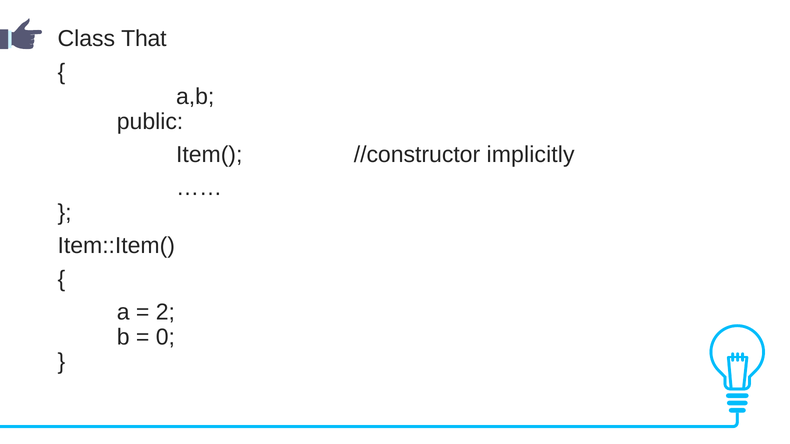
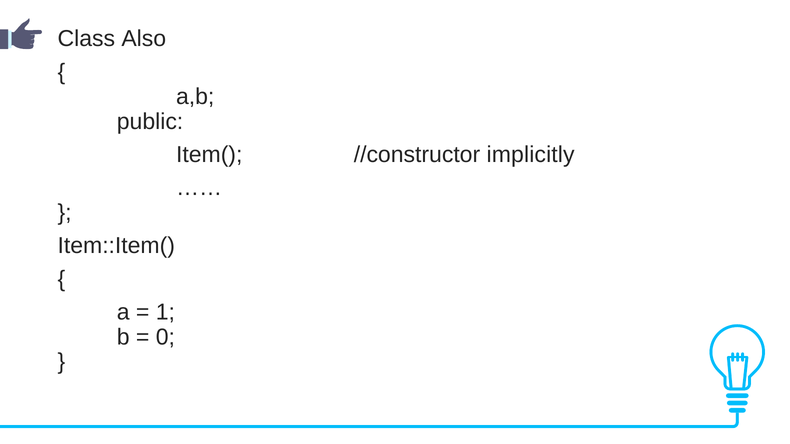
That: That -> Also
2: 2 -> 1
